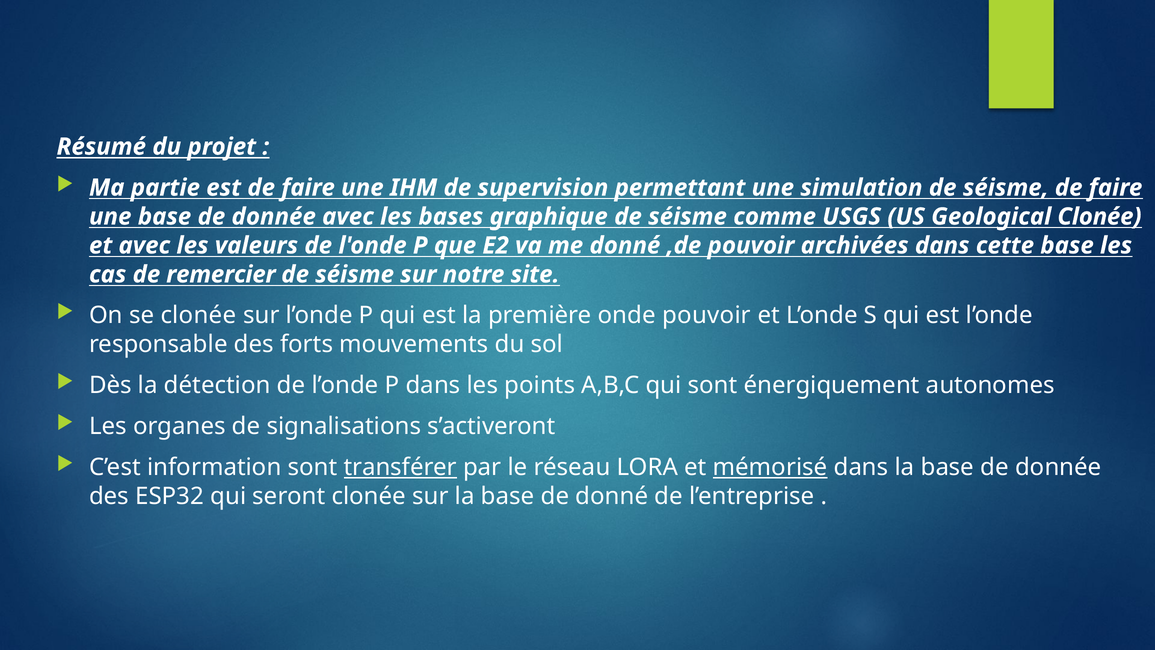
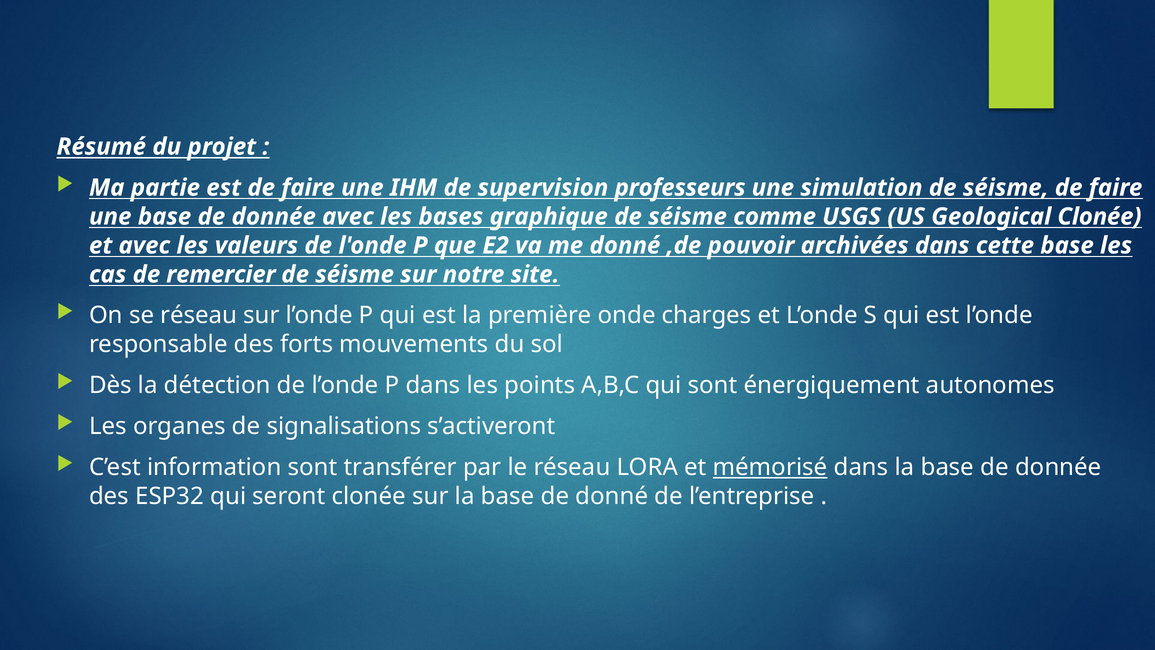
permettant: permettant -> professeurs
se clonée: clonée -> réseau
onde pouvoir: pouvoir -> charges
transférer underline: present -> none
